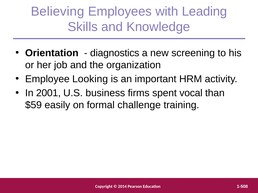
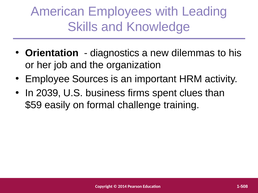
Believing: Believing -> American
screening: screening -> dilemmas
Looking: Looking -> Sources
2001: 2001 -> 2039
vocal: vocal -> clues
